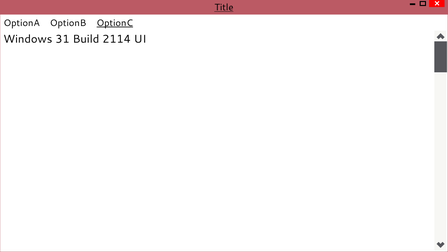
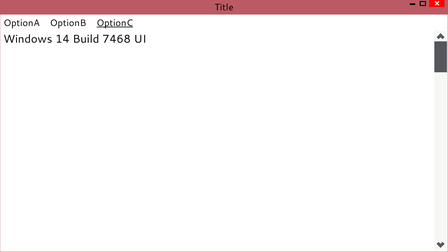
Title underline: present -> none
31: 31 -> 14
2114: 2114 -> 7468
